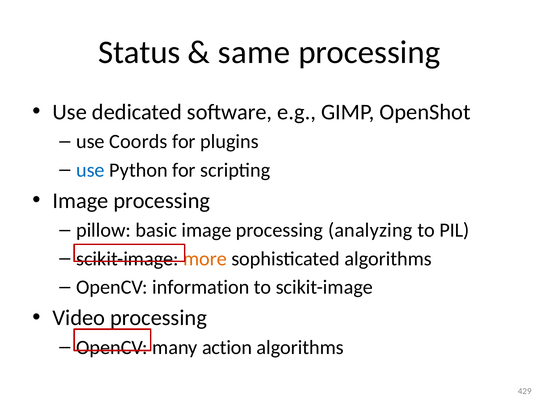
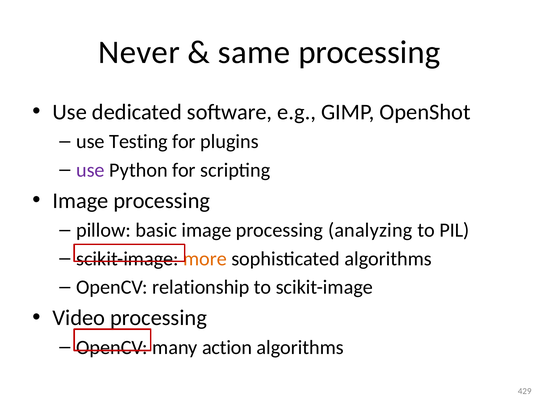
Status: Status -> Never
Coords: Coords -> Testing
use at (90, 170) colour: blue -> purple
information: information -> relationship
